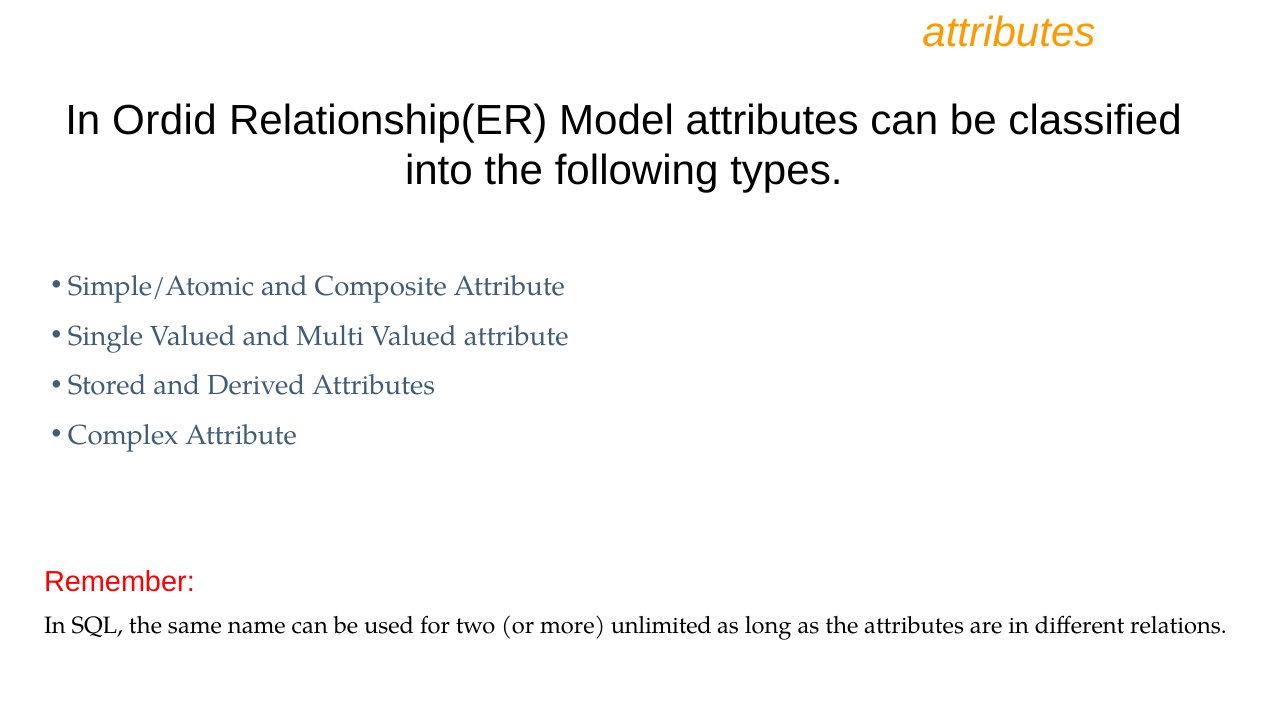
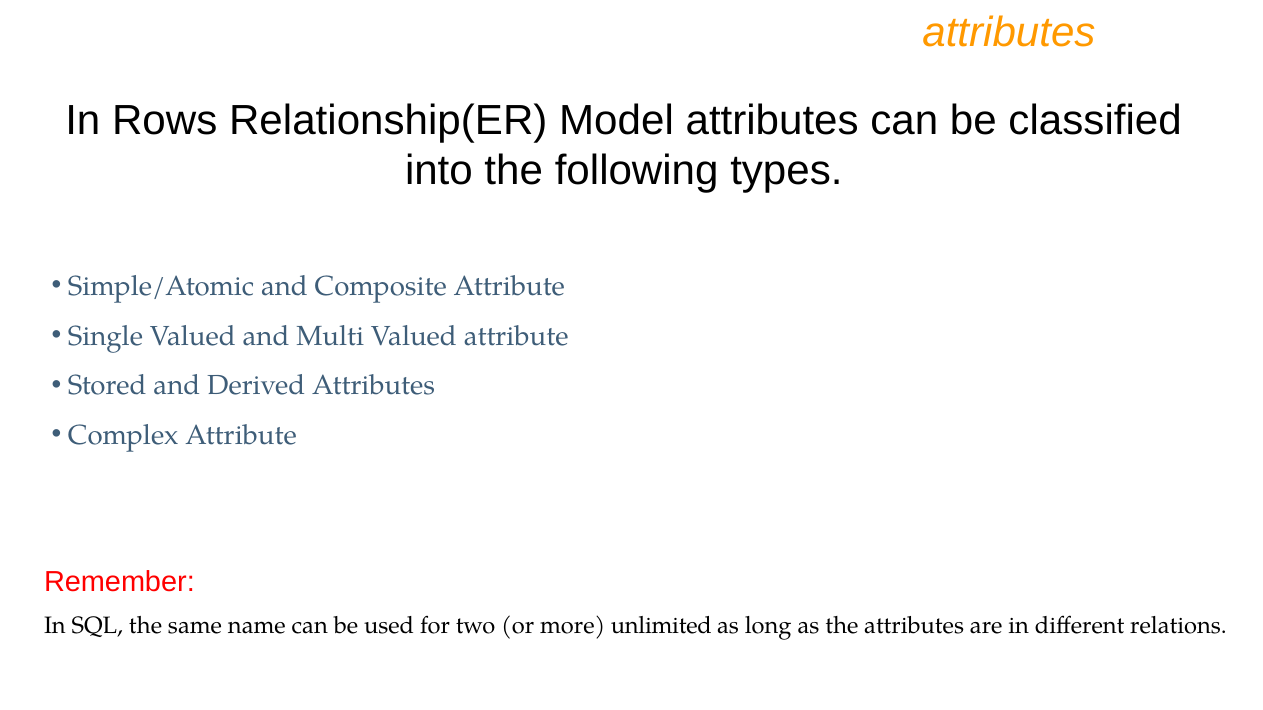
Ordid: Ordid -> Rows
